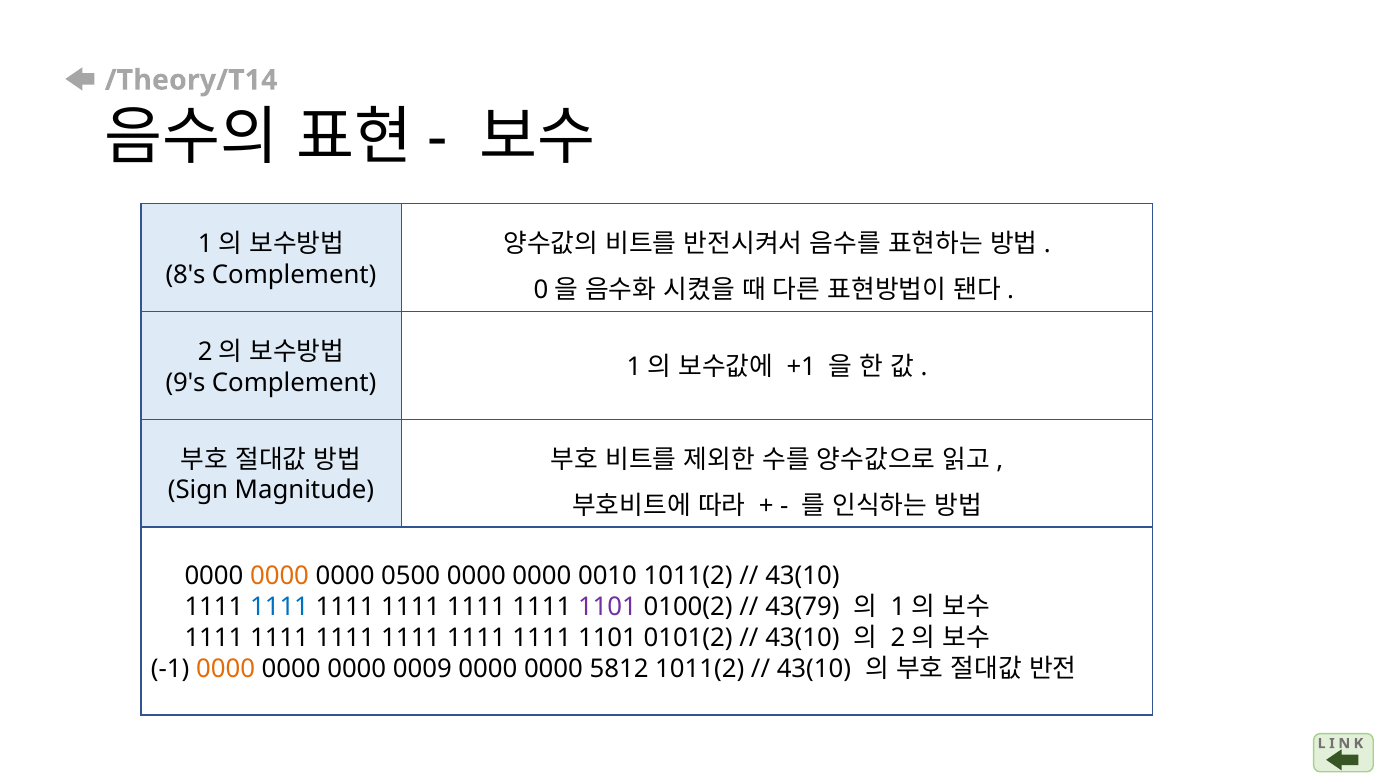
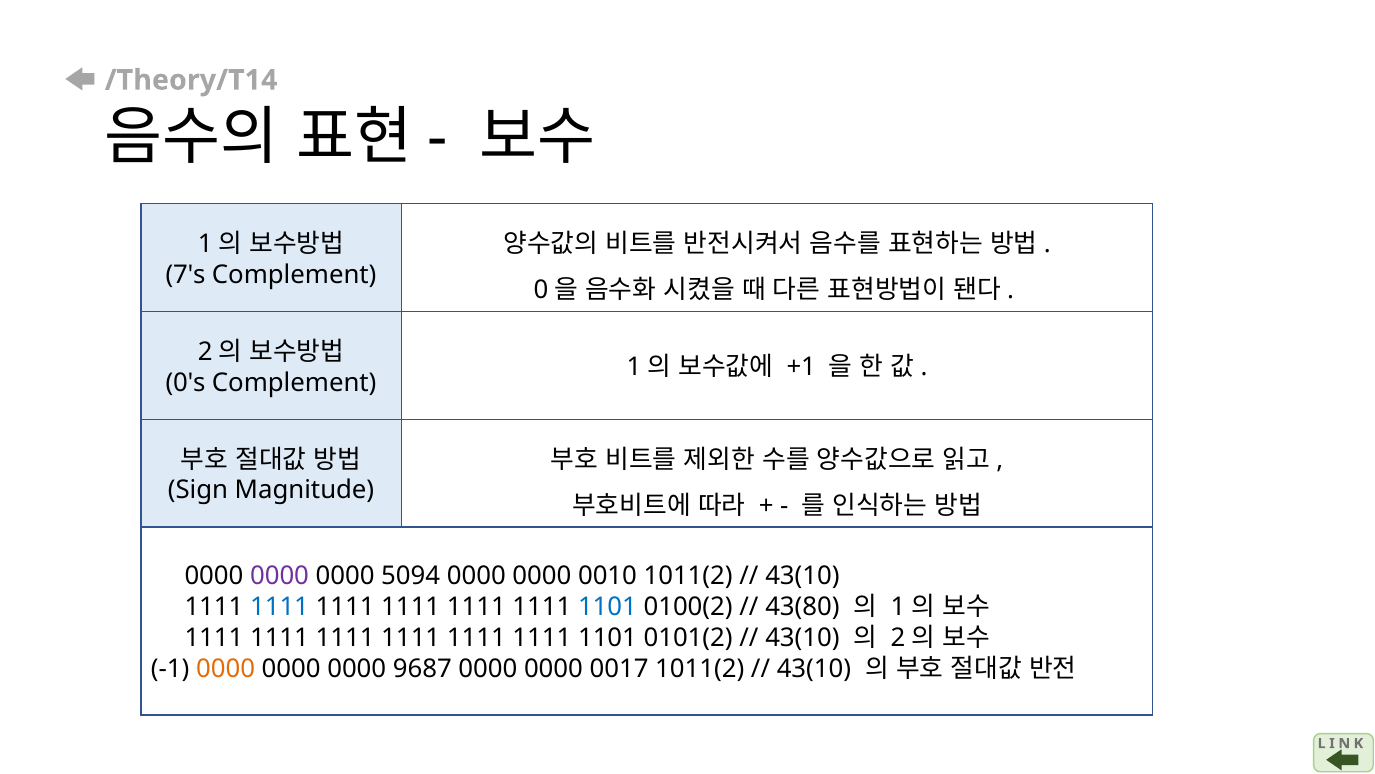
8's: 8's -> 7's
9's: 9's -> 0's
0000 at (280, 576) colour: orange -> purple
0500: 0500 -> 5094
1101 at (607, 607) colour: purple -> blue
43(79: 43(79 -> 43(80
0009: 0009 -> 9687
5812: 5812 -> 0017
